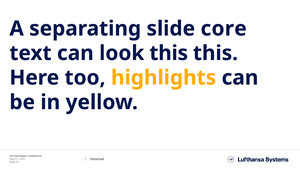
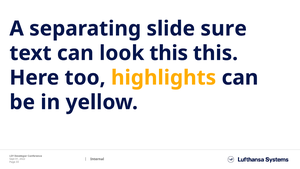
core: core -> sure
